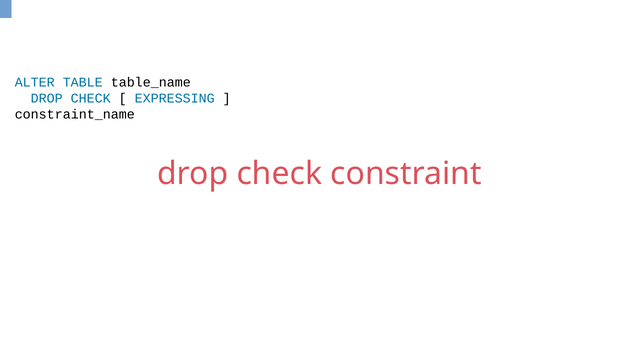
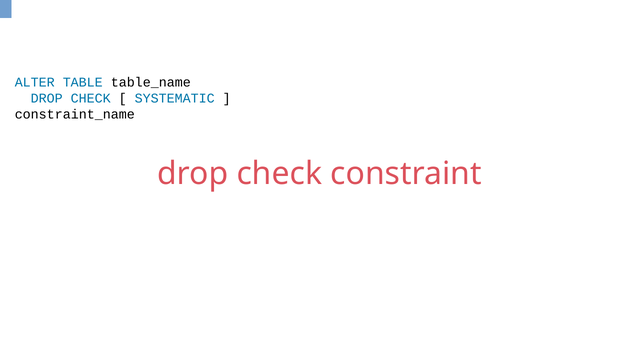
EXPRESSING: EXPRESSING -> SYSTEMATIC
